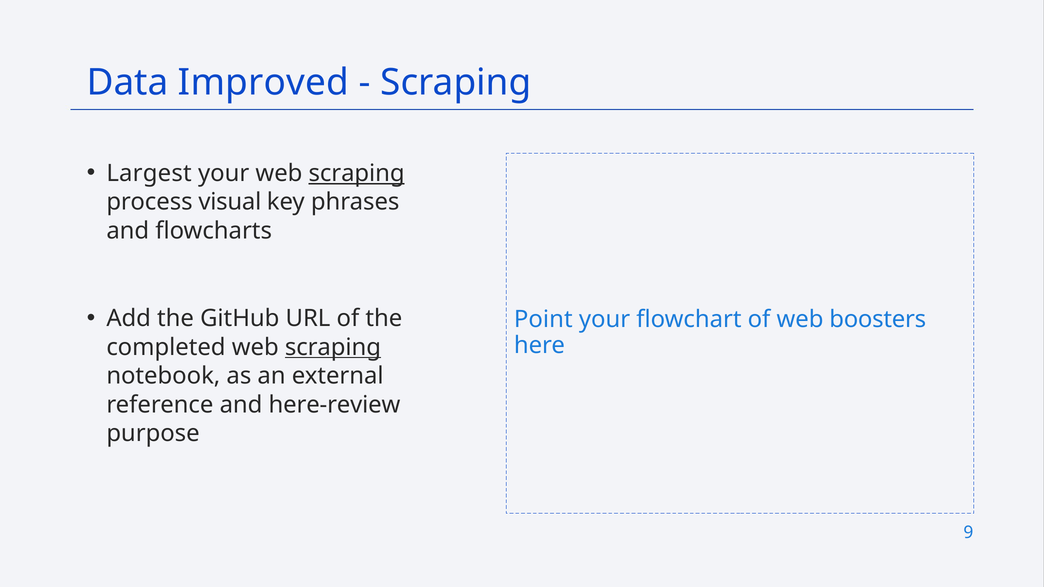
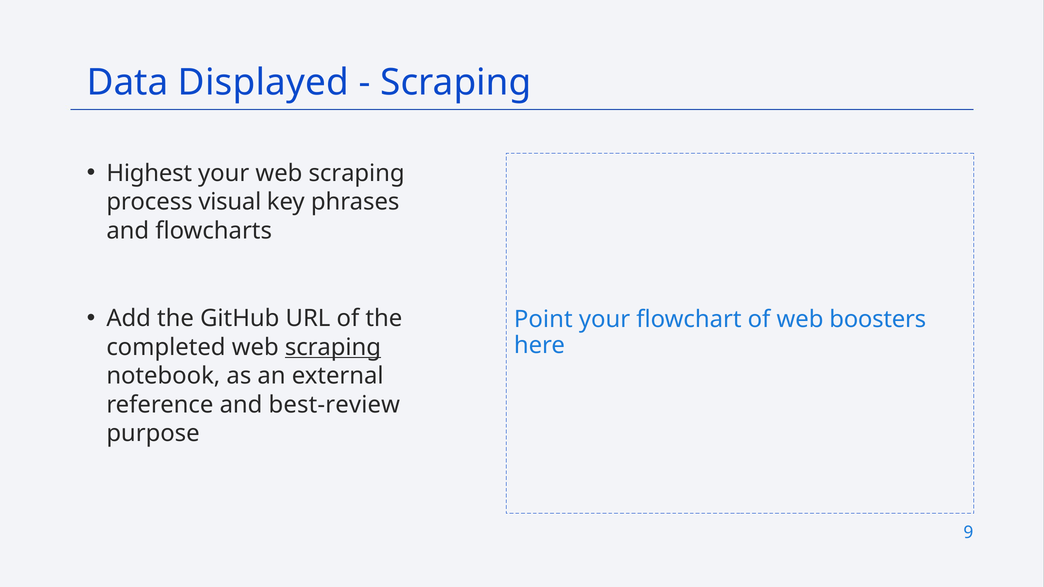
Improved: Improved -> Displayed
Largest: Largest -> Highest
scraping at (357, 173) underline: present -> none
here-review: here-review -> best-review
